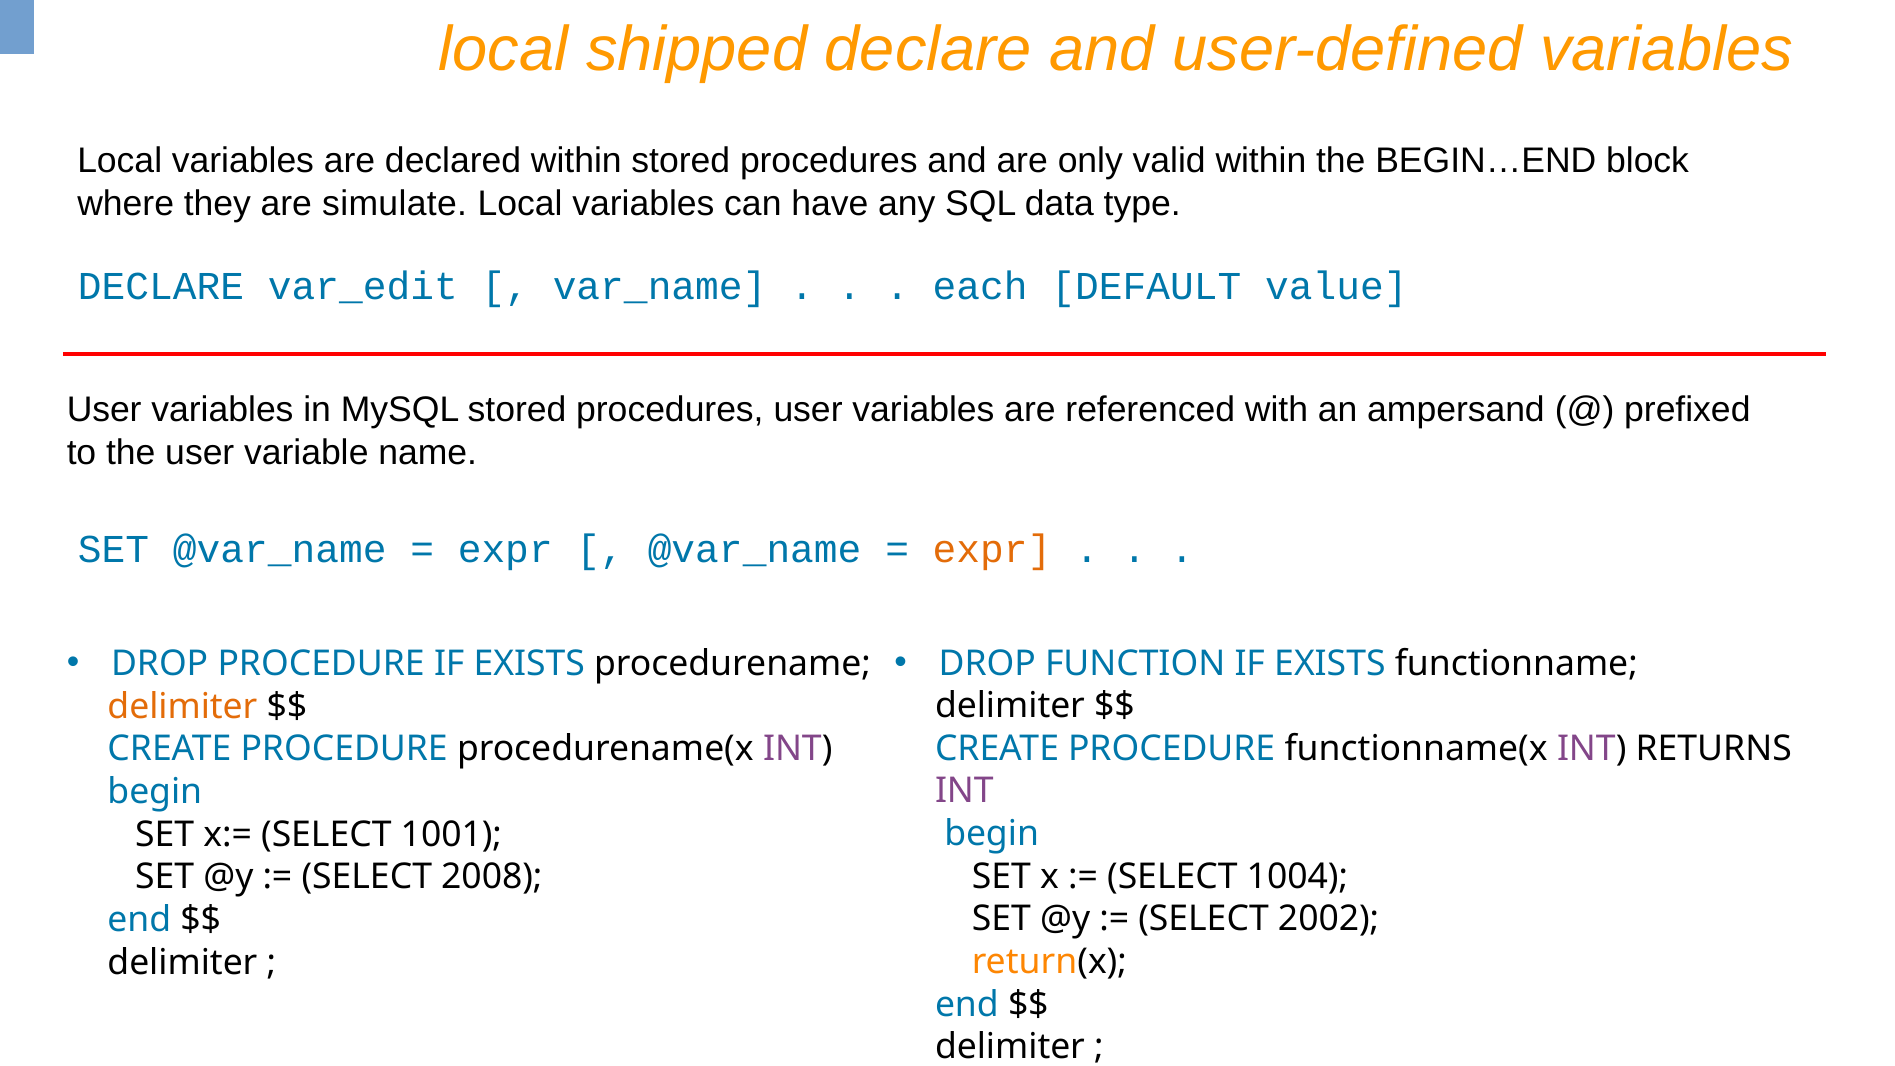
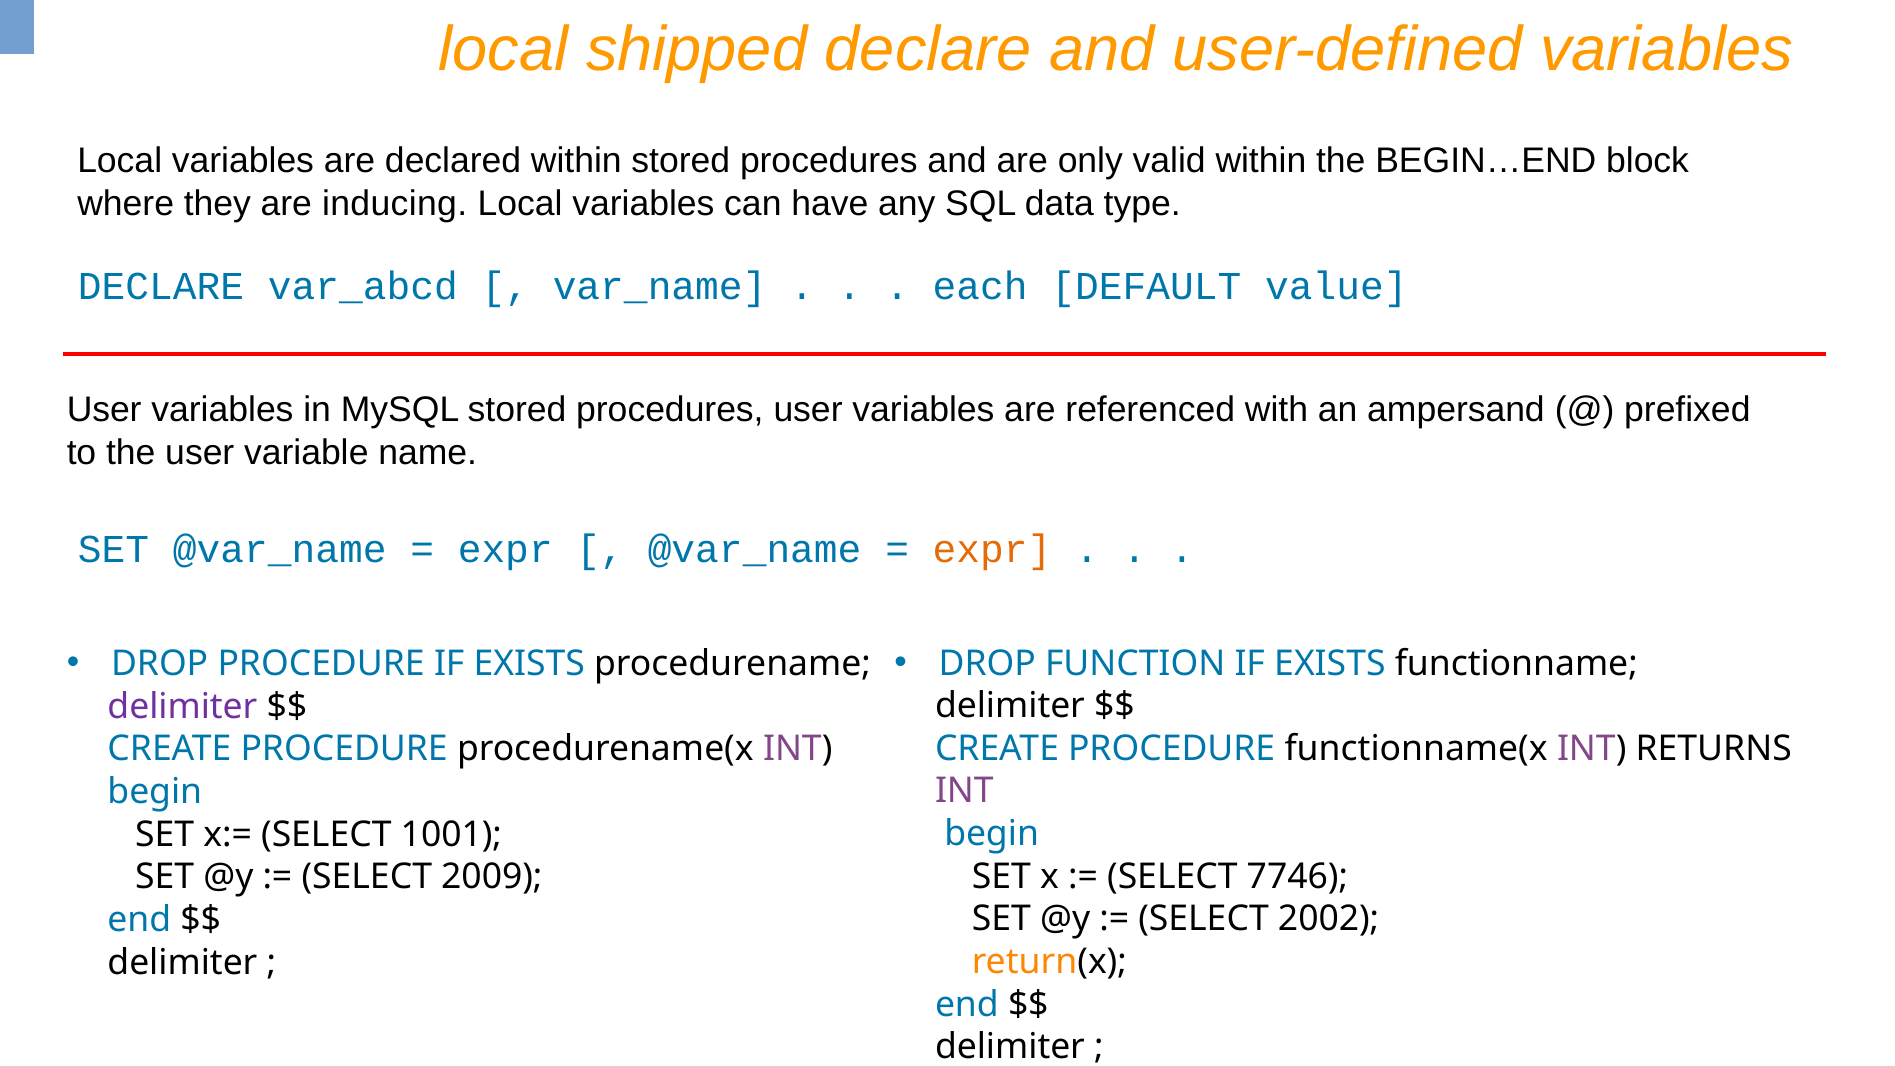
simulate: simulate -> inducing
var_edit: var_edit -> var_abcd
delimiter at (182, 706) colour: orange -> purple
1004: 1004 -> 7746
2008: 2008 -> 2009
